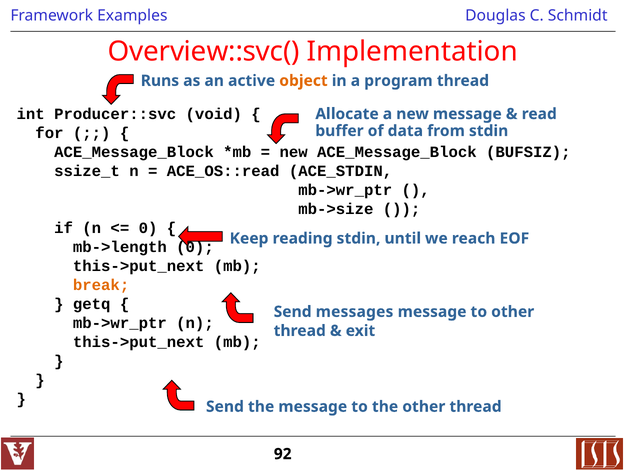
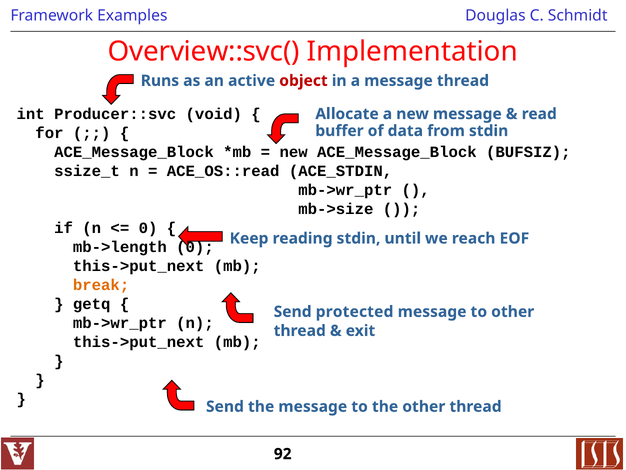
object colour: orange -> red
a program: program -> message
messages: messages -> protected
